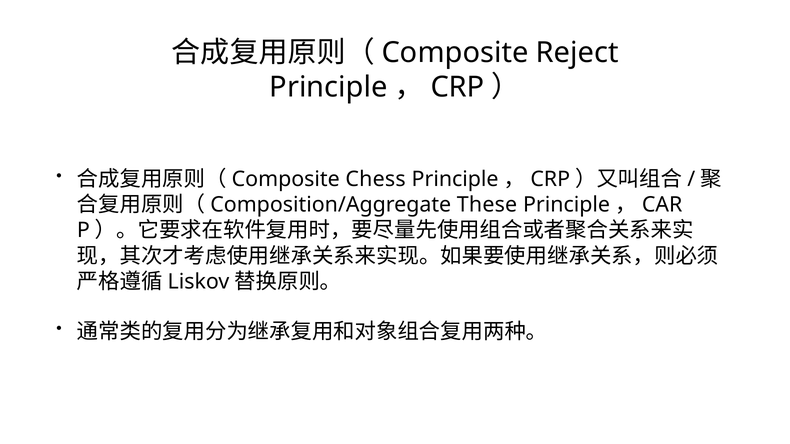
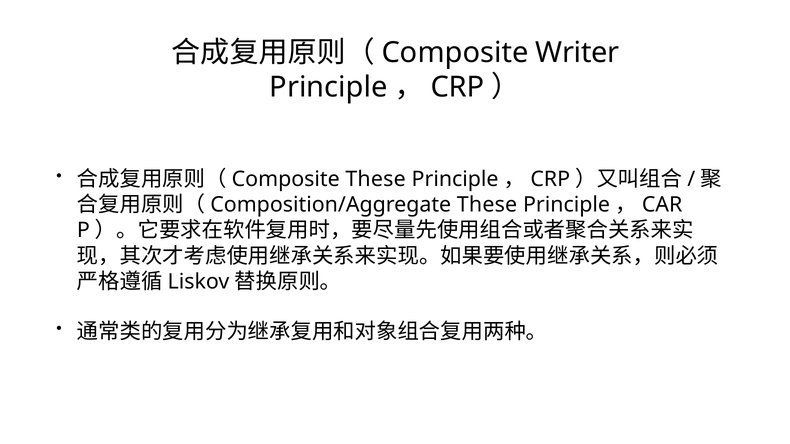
Reject: Reject -> Writer
Chess at (376, 179): Chess -> These
